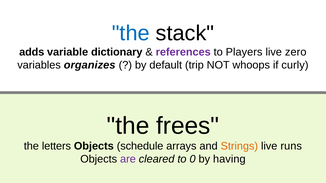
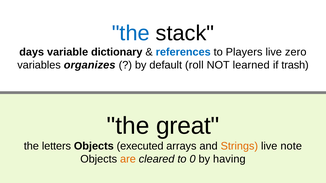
adds: adds -> days
references colour: purple -> blue
trip: trip -> roll
whoops: whoops -> learned
curly: curly -> trash
frees: frees -> great
schedule: schedule -> executed
runs: runs -> note
are colour: purple -> orange
